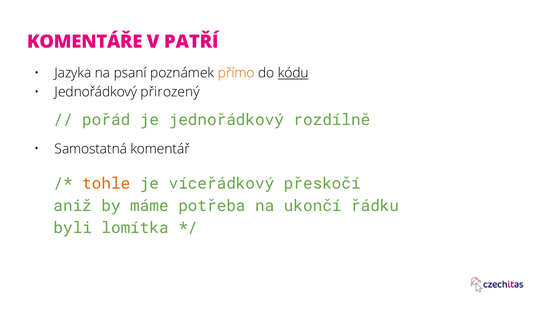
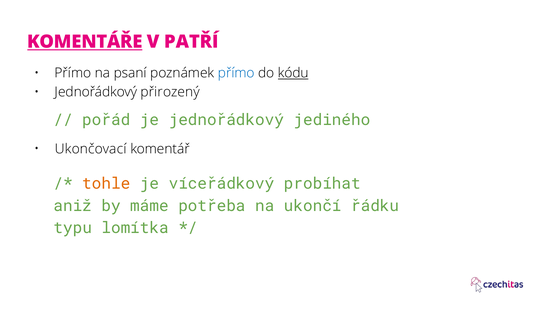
KOMENTÁŘE underline: none -> present
Jazyka at (73, 73): Jazyka -> Přímo
přímo at (236, 73) colour: orange -> blue
rozdílně: rozdílně -> jediného
Samostatná: Samostatná -> Ukončovací
přeskočí: přeskočí -> probíhat
byli: byli -> typu
